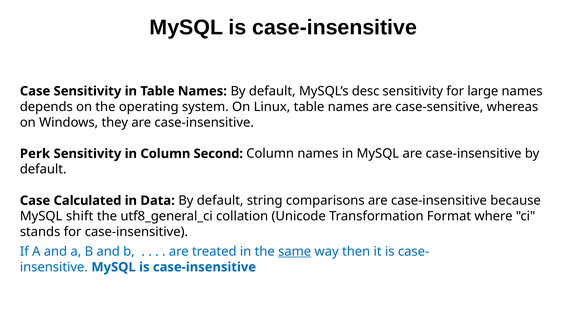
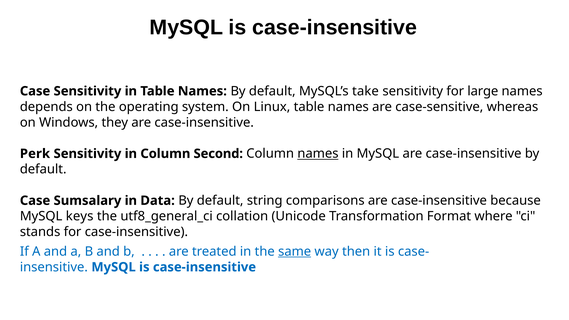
desc: desc -> take
names at (318, 154) underline: none -> present
Calculated: Calculated -> Sumsalary
shift: shift -> keys
